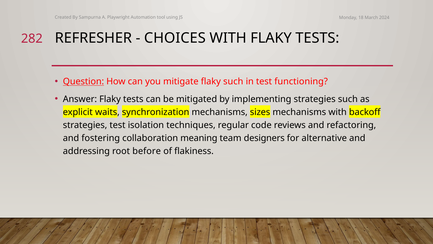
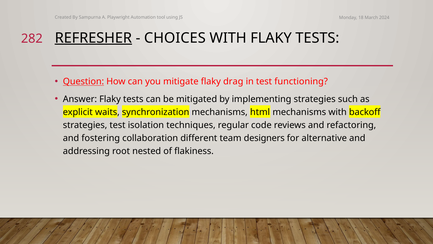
REFRESHER underline: none -> present
flaky such: such -> drag
sizes: sizes -> html
meaning: meaning -> different
before: before -> nested
